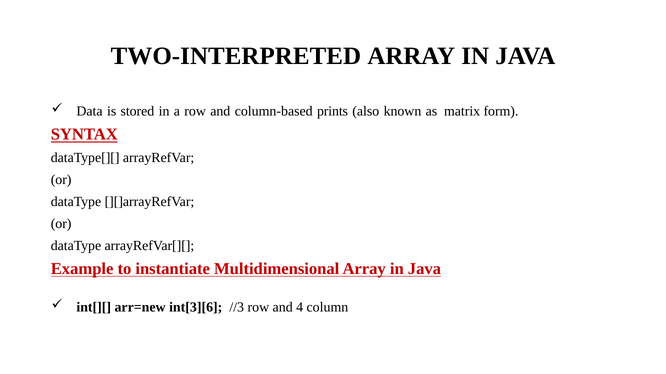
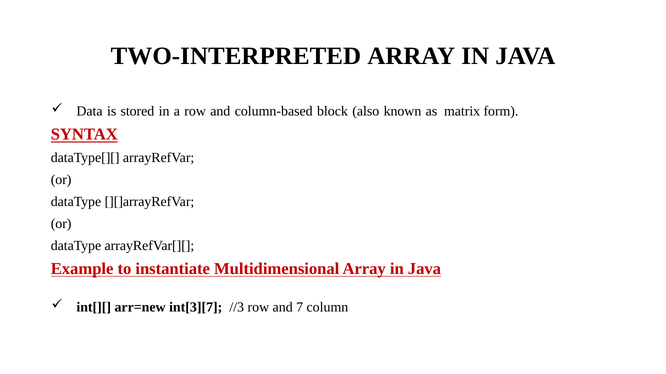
prints: prints -> block
int[3][6: int[3][6 -> int[3][7
4: 4 -> 7
